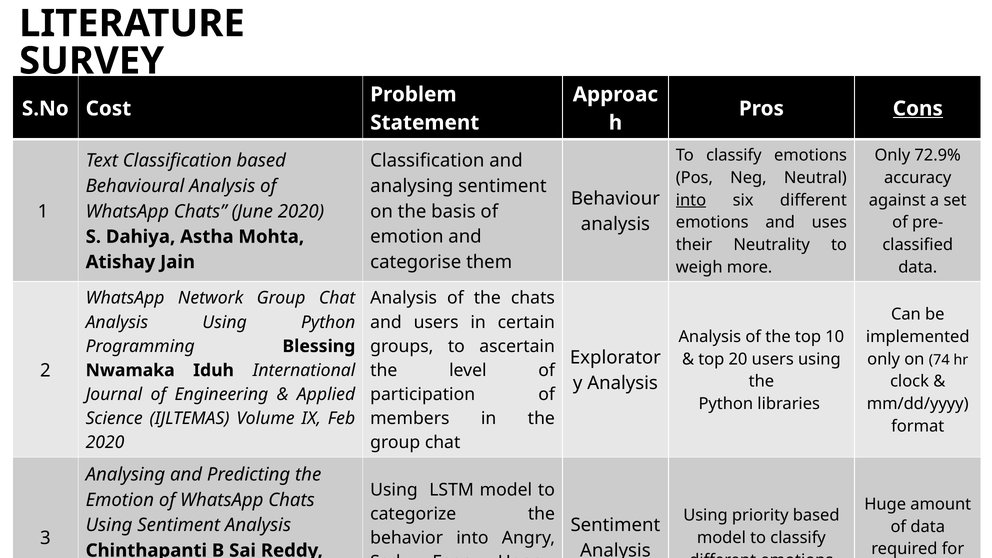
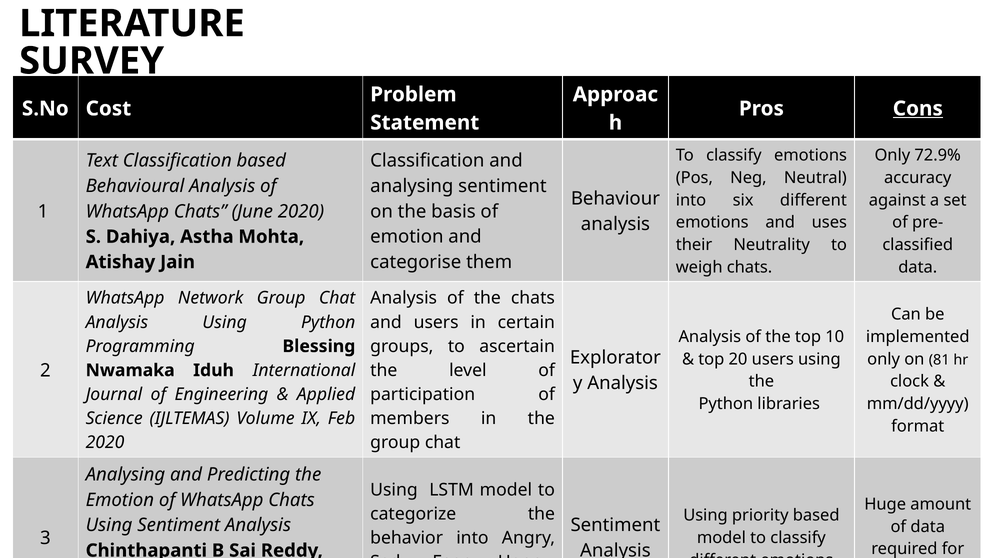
into at (691, 200) underline: present -> none
weigh more: more -> chats
74: 74 -> 81
